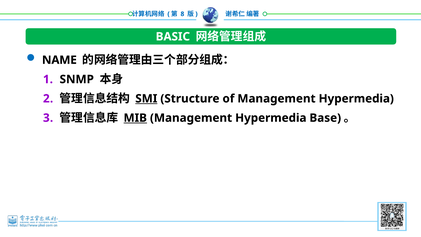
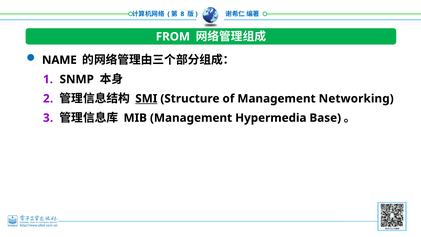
BASIC: BASIC -> FROM
of Management Hypermedia: Hypermedia -> Networking
MIB underline: present -> none
